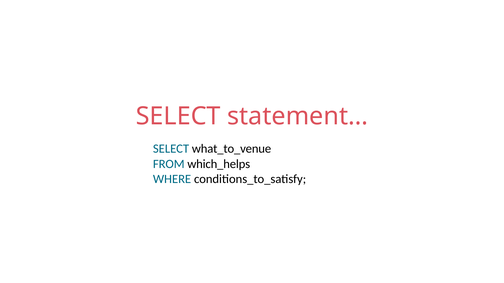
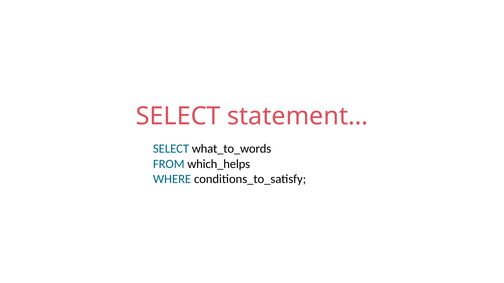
what_to_venue: what_to_venue -> what_to_words
